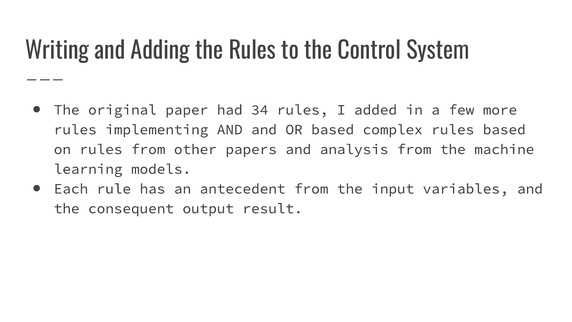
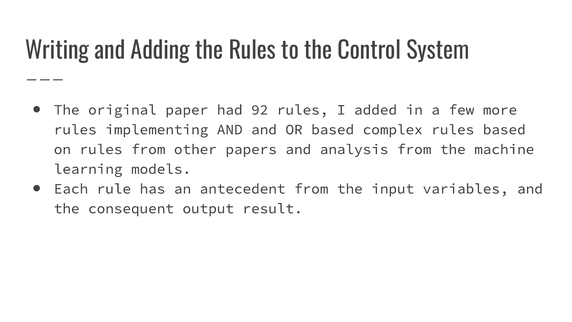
34: 34 -> 92
